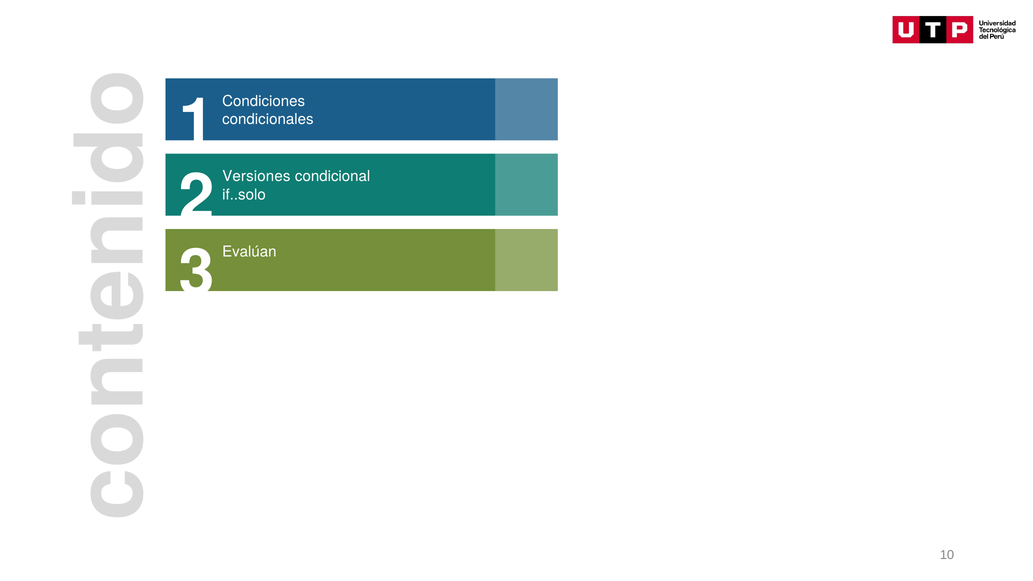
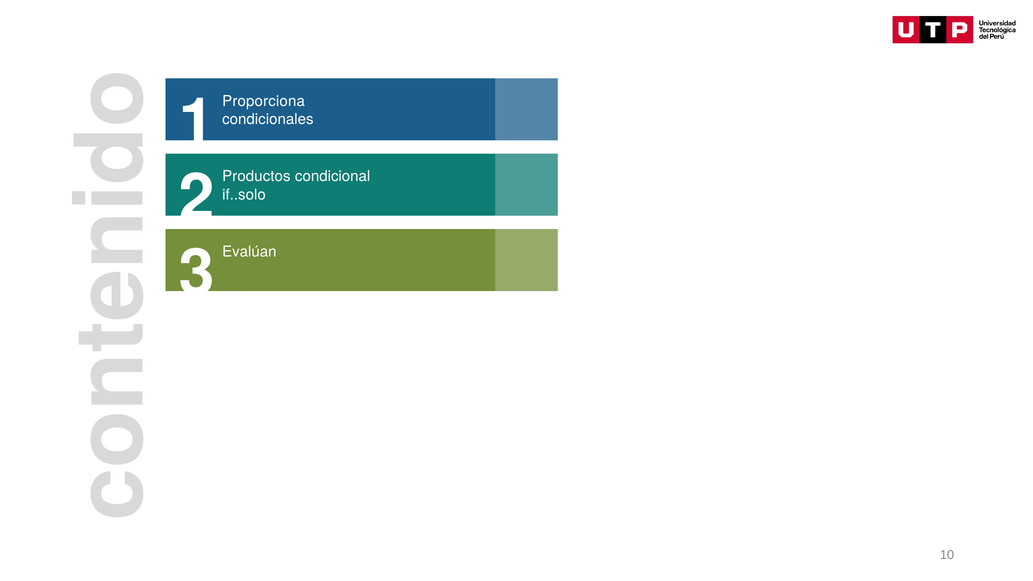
Condiciones: Condiciones -> Proporciona
Versiones: Versiones -> Productos
